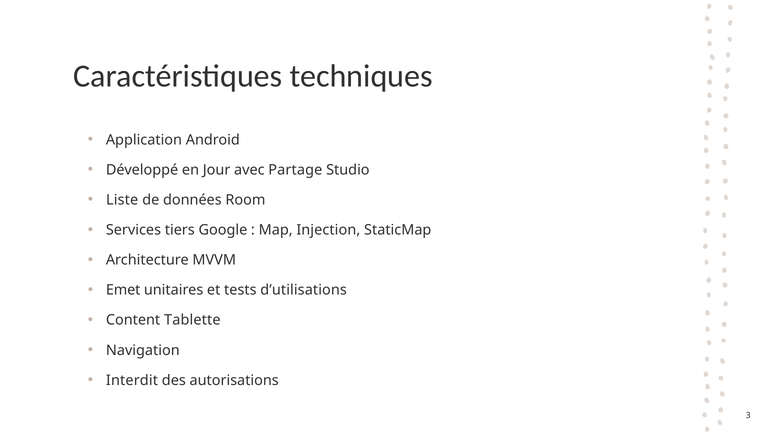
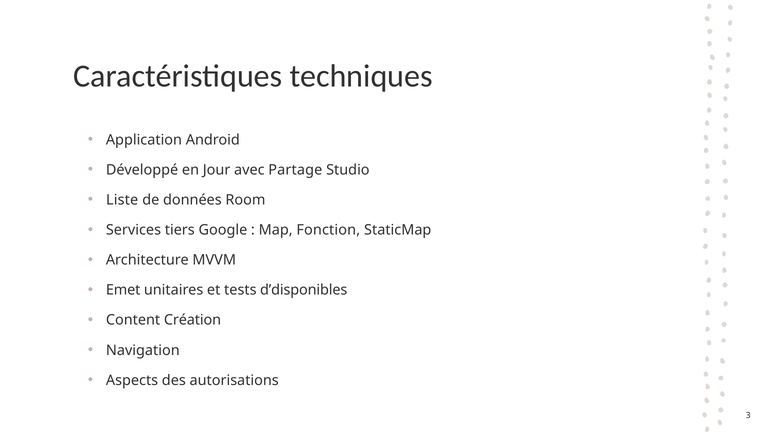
Injection: Injection -> Fonction
d’utilisations: d’utilisations -> d’disponibles
Tablette: Tablette -> Création
Interdit: Interdit -> Aspects
